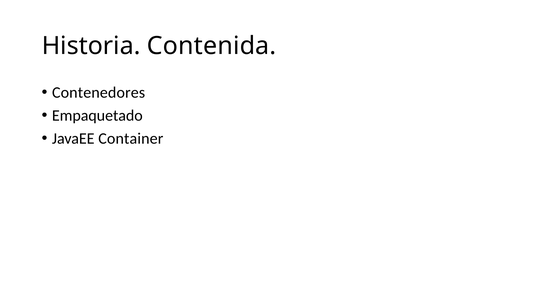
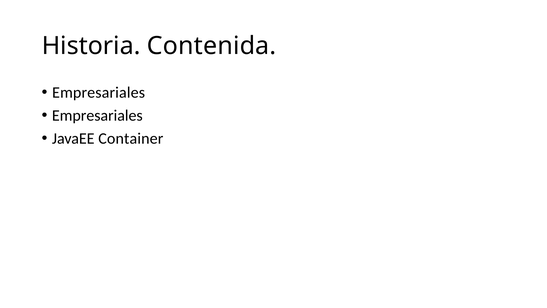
Contenedores at (99, 92): Contenedores -> Empresariales
Empaquetado at (97, 115): Empaquetado -> Empresariales
